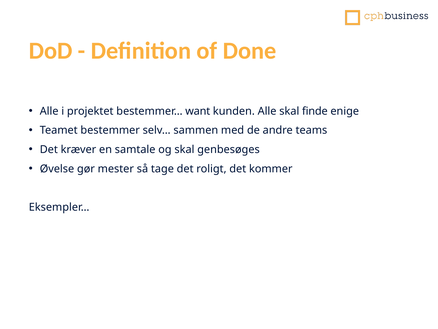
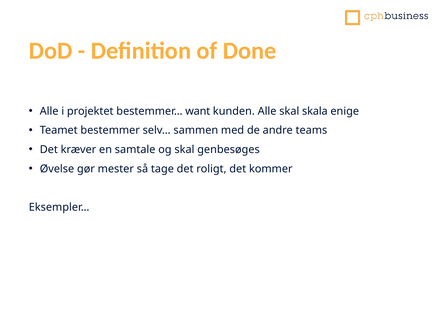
finde: finde -> skala
